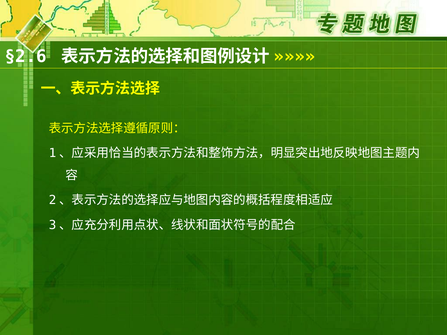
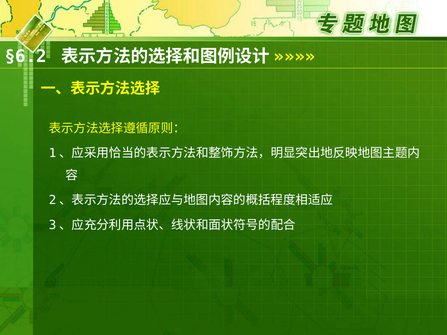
§2.6: §2.6 -> §6.2
